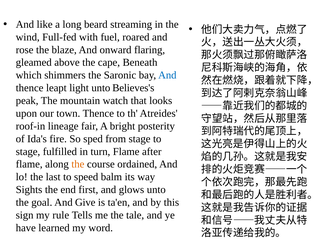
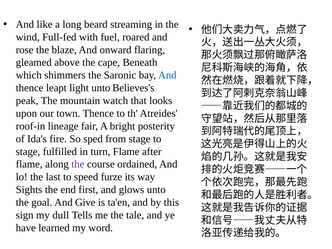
the at (78, 164) colour: orange -> purple
balm: balm -> furze
rule: rule -> dull
